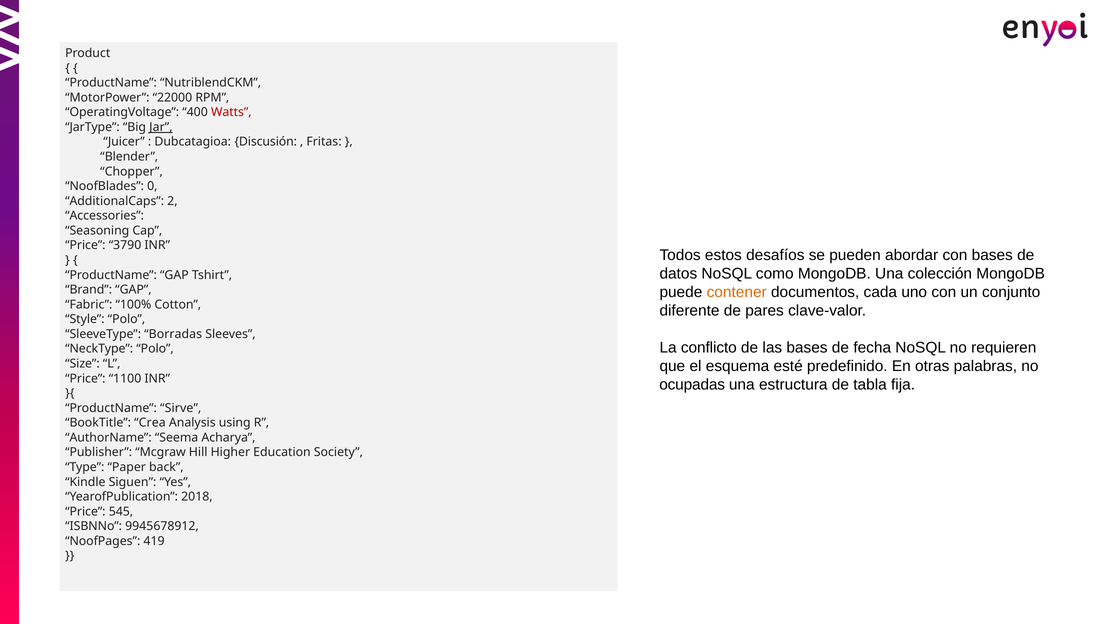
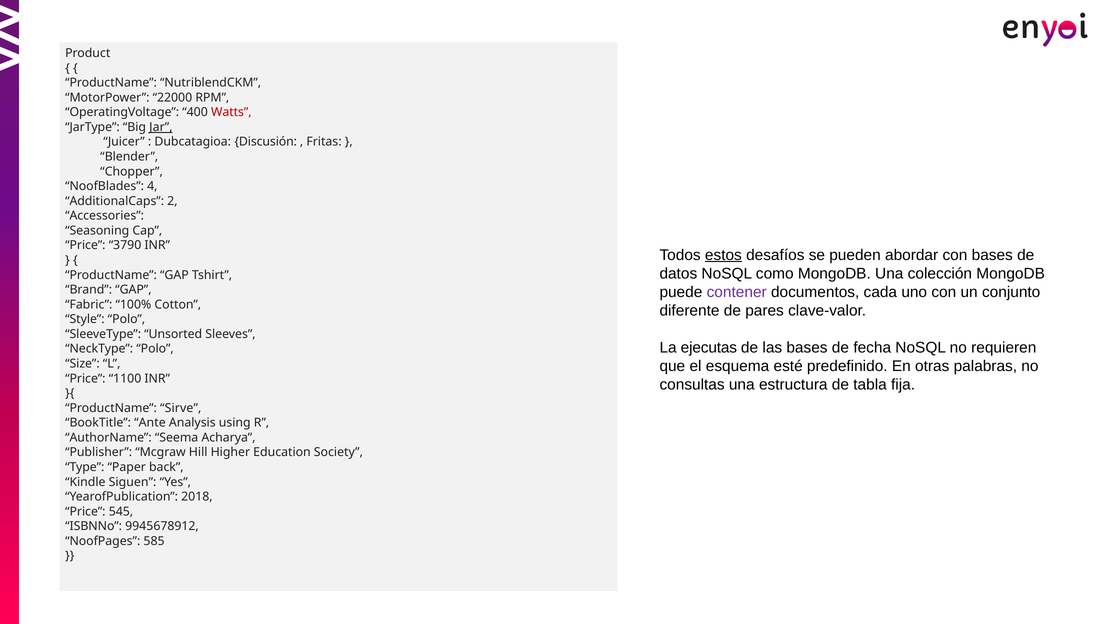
0: 0 -> 4
estos underline: none -> present
contener colour: orange -> purple
Borradas: Borradas -> Unsorted
conflicto: conflicto -> ejecutas
ocupadas: ocupadas -> consultas
Crea: Crea -> Ante
419: 419 -> 585
